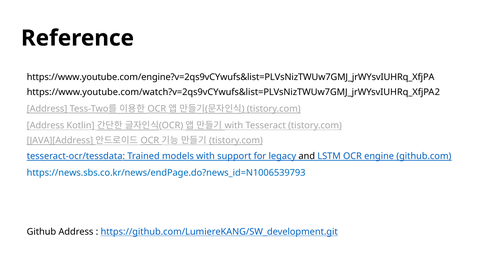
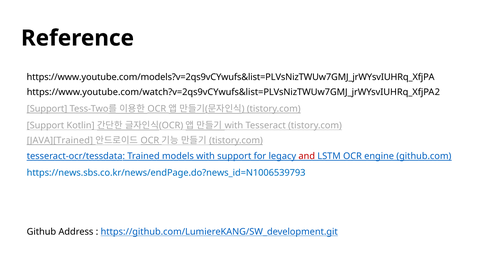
https://www.youtube.com/engine?v=2qs9vCYwufs&list=PLVsNizTWUw7GMJ_jrWYsvIUHRq_XfjPA: https://www.youtube.com/engine?v=2qs9vCYwufs&list=PLVsNizTWUw7GMJ_jrWYsvIUHRq_XfjPA -> https://www.youtube.com/models?v=2qs9vCYwufs&list=PLVsNizTWUw7GMJ_jrWYsvIUHRq_XfjPA
Address at (47, 109): Address -> Support
Address at (46, 126): Address -> Support
JAVA][Address: JAVA][Address -> JAVA][Trained
and colour: black -> red
